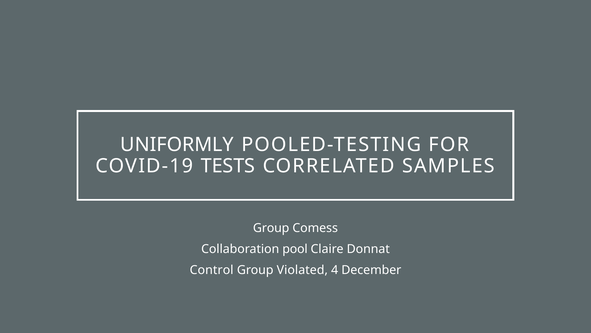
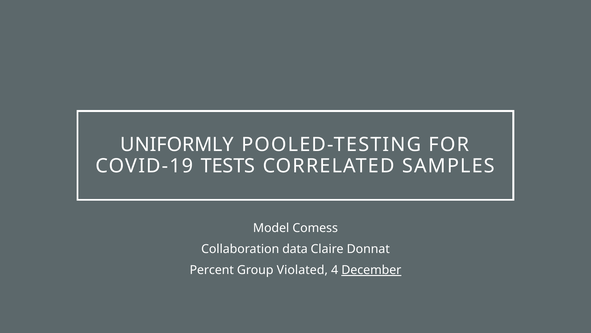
Group at (271, 228): Group -> Model
pool: pool -> data
Control: Control -> Percent
December underline: none -> present
